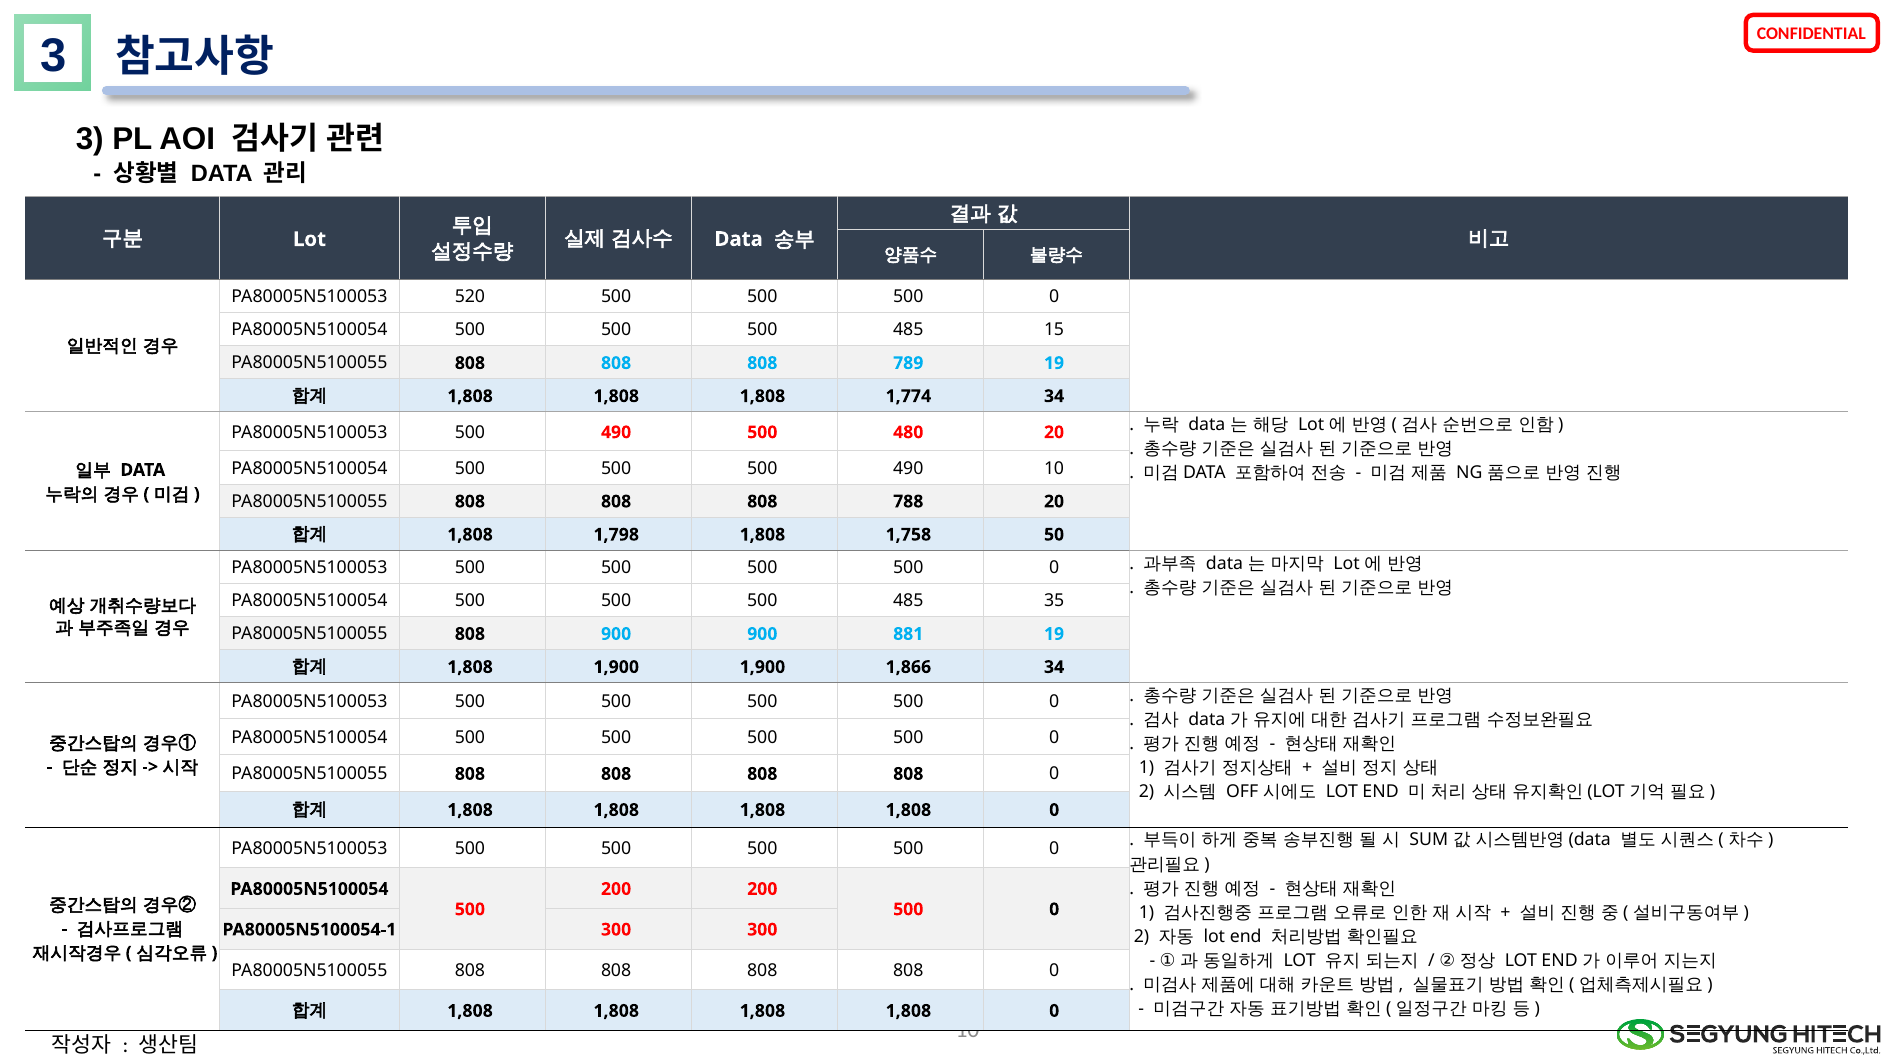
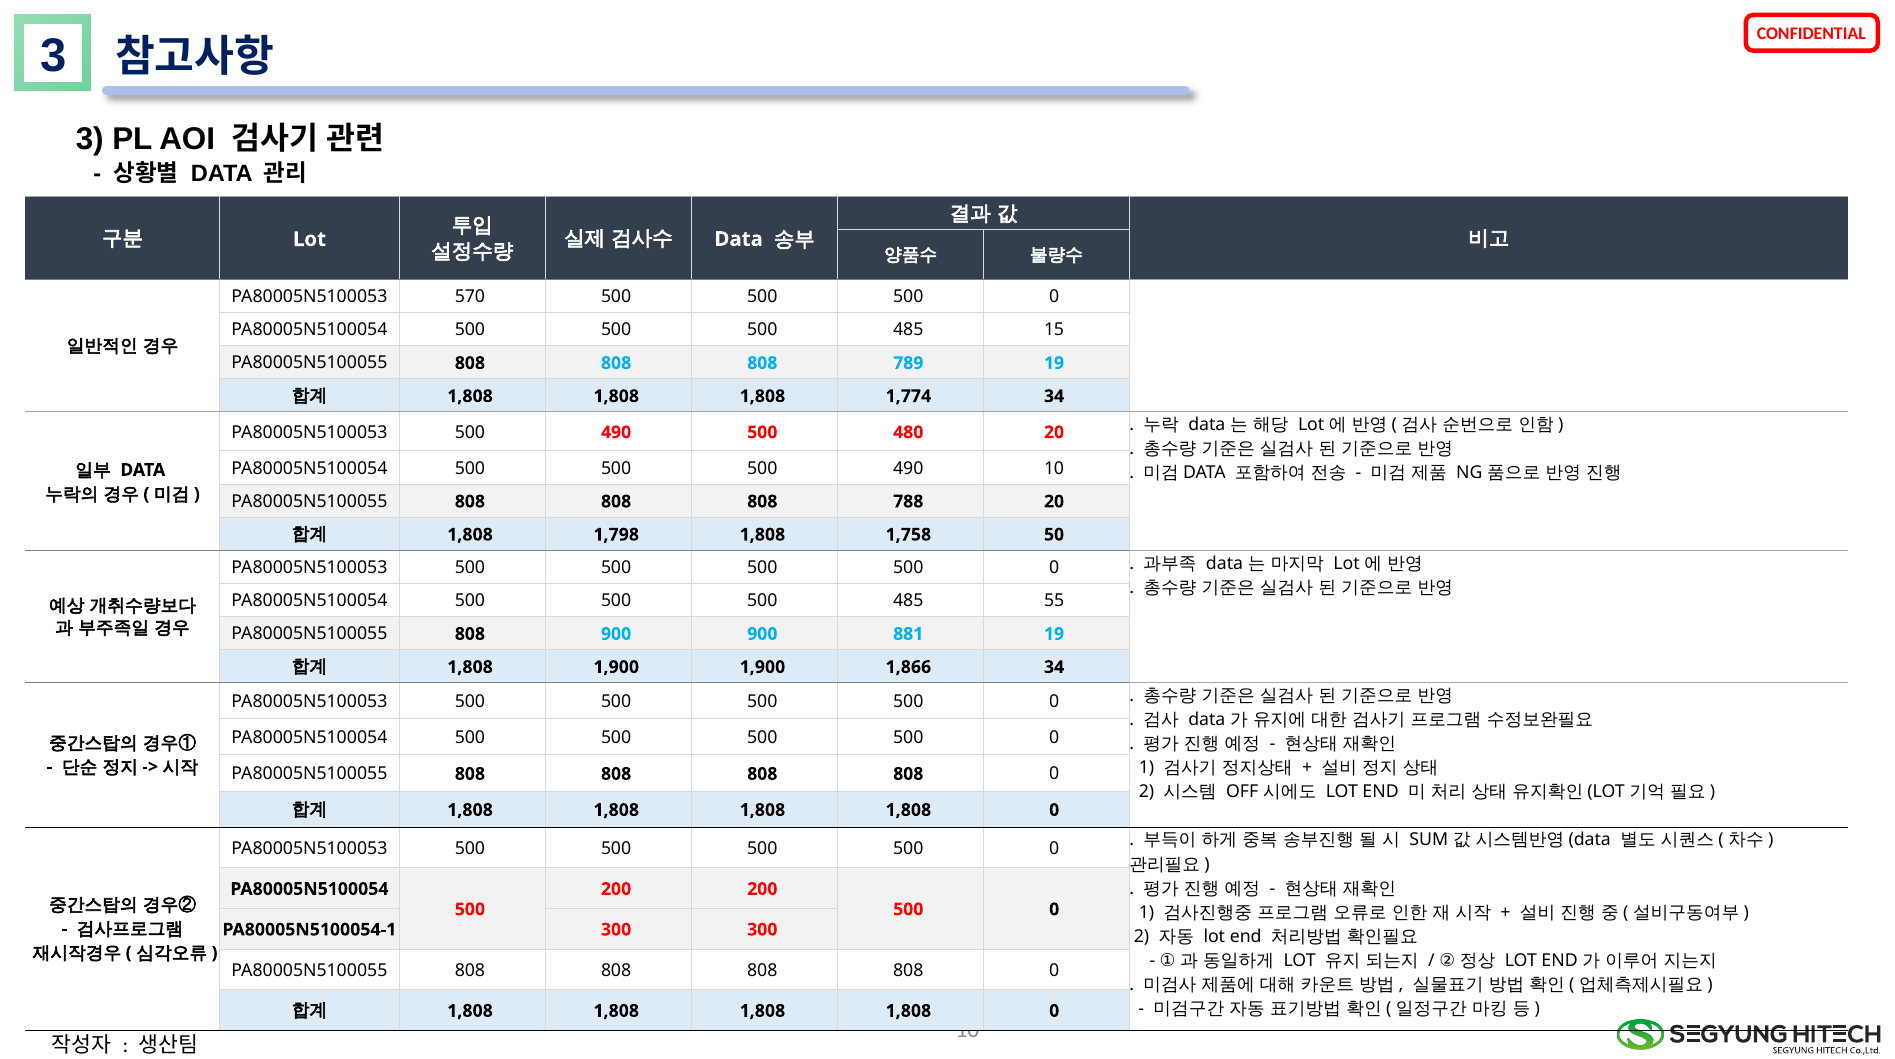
520: 520 -> 570
35: 35 -> 55
